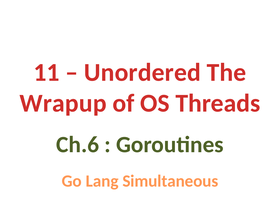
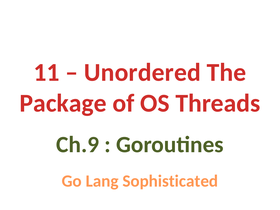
Wrapup: Wrapup -> Package
Ch.6: Ch.6 -> Ch.9
Simultaneous: Simultaneous -> Sophisticated
